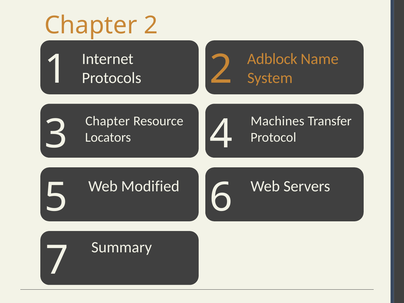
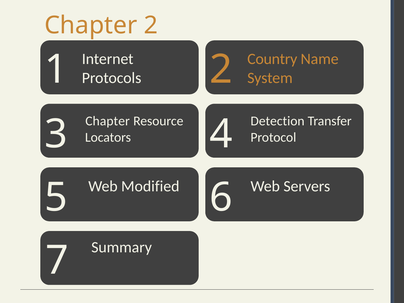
Adblock: Adblock -> Country
Machines: Machines -> Detection
